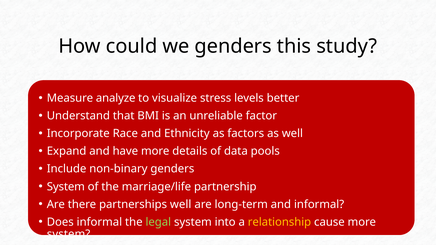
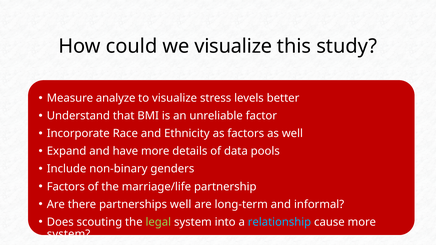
we genders: genders -> visualize
System at (66, 187): System -> Factors
Does informal: informal -> scouting
relationship colour: yellow -> light blue
